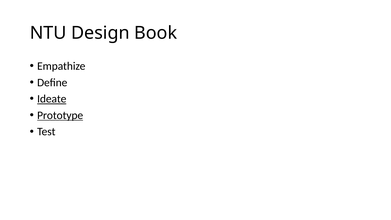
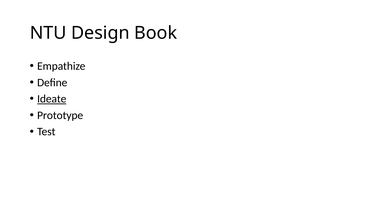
Prototype underline: present -> none
